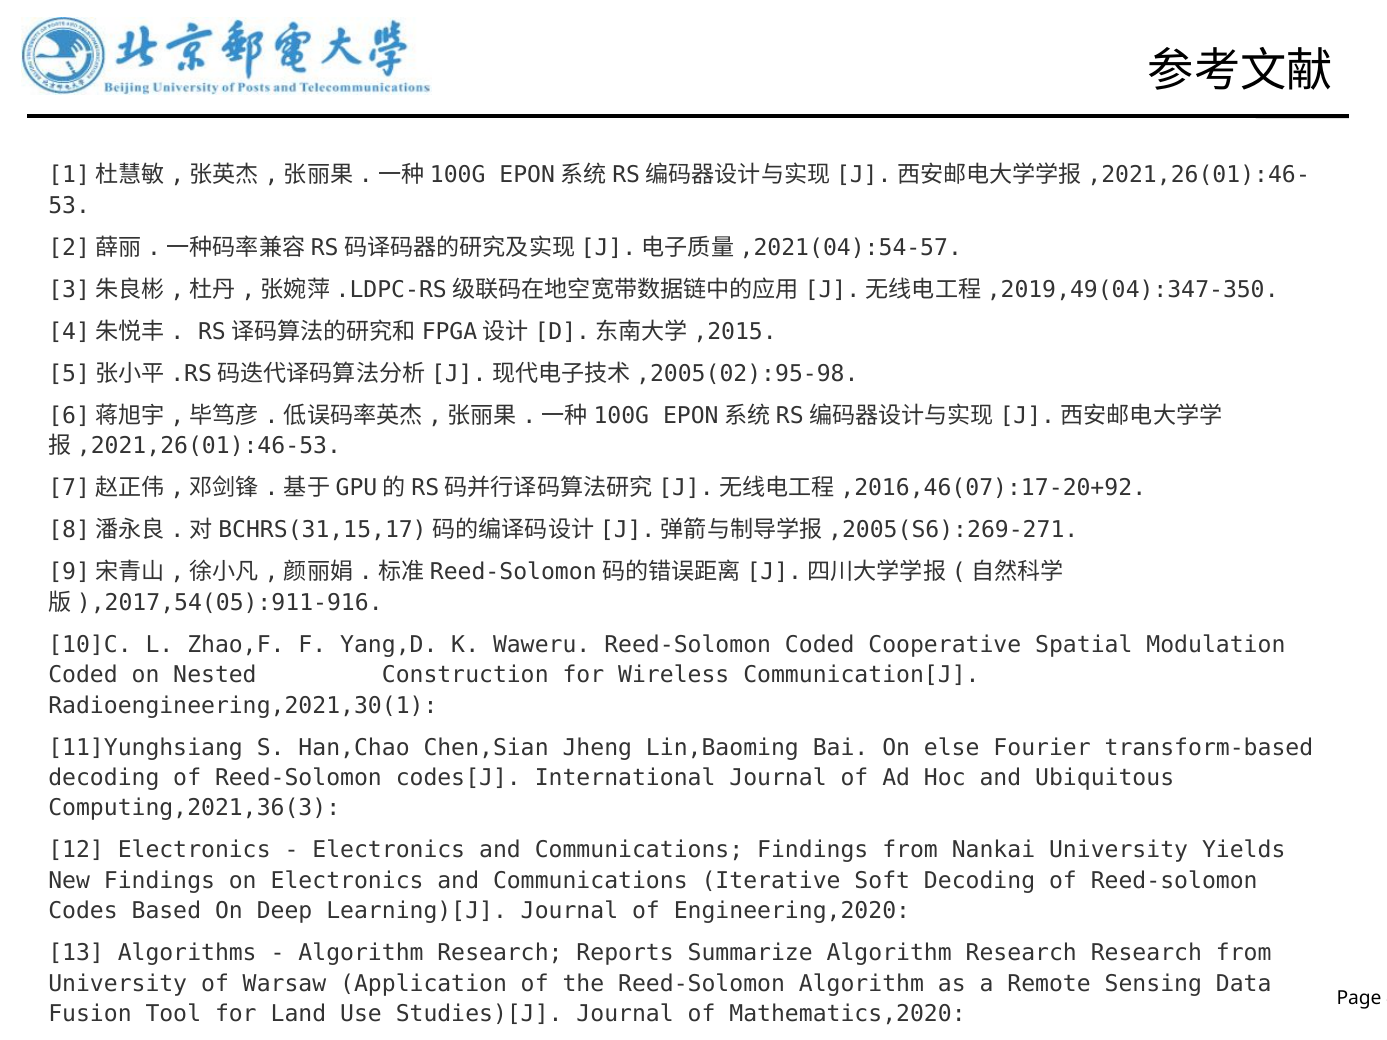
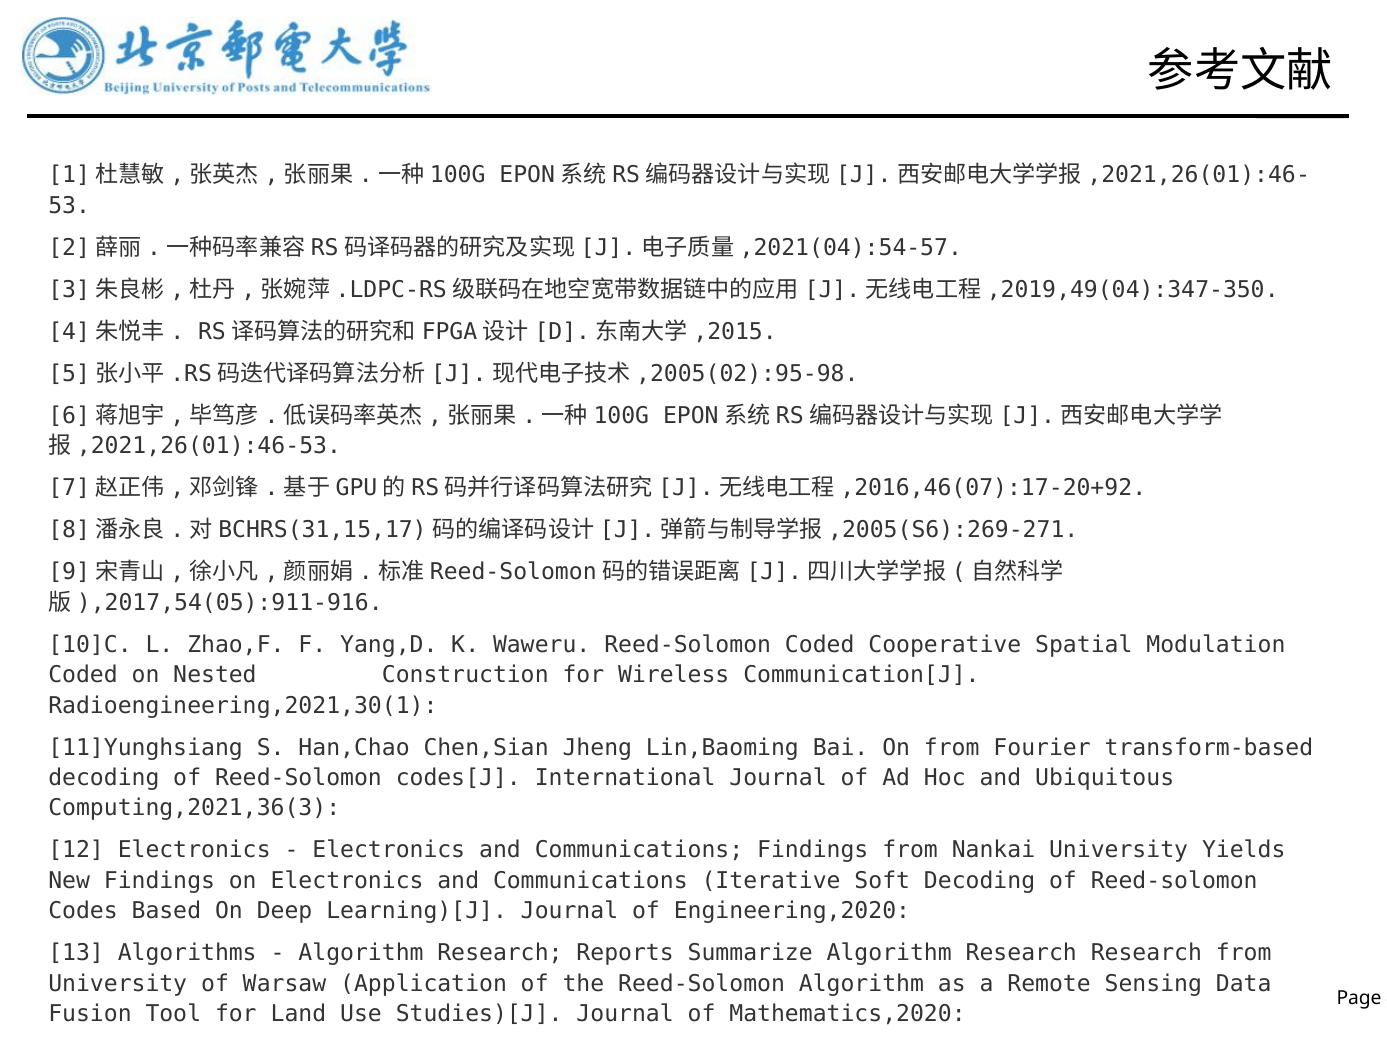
On else: else -> from
